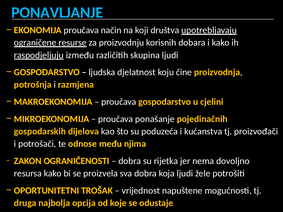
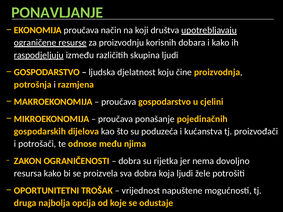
PONAVLJANJE colour: light blue -> light green
